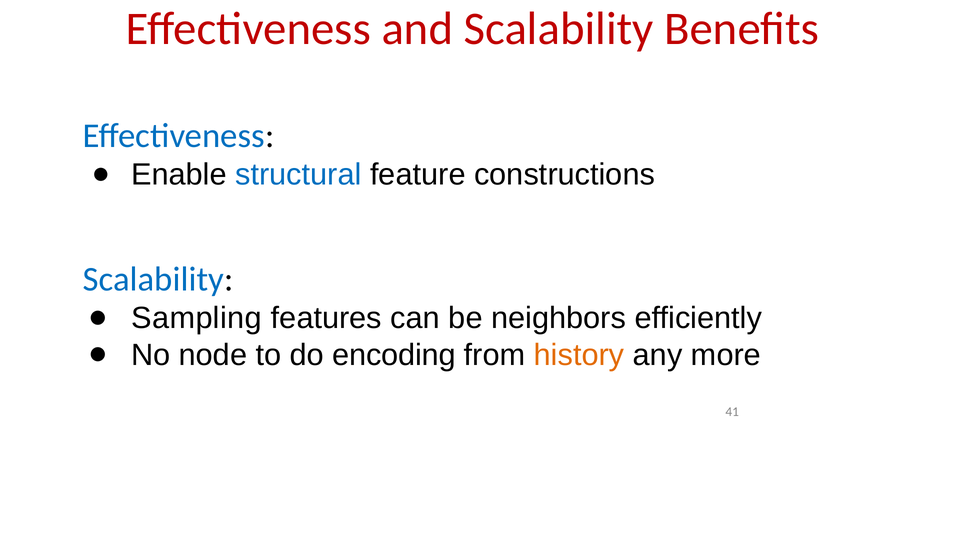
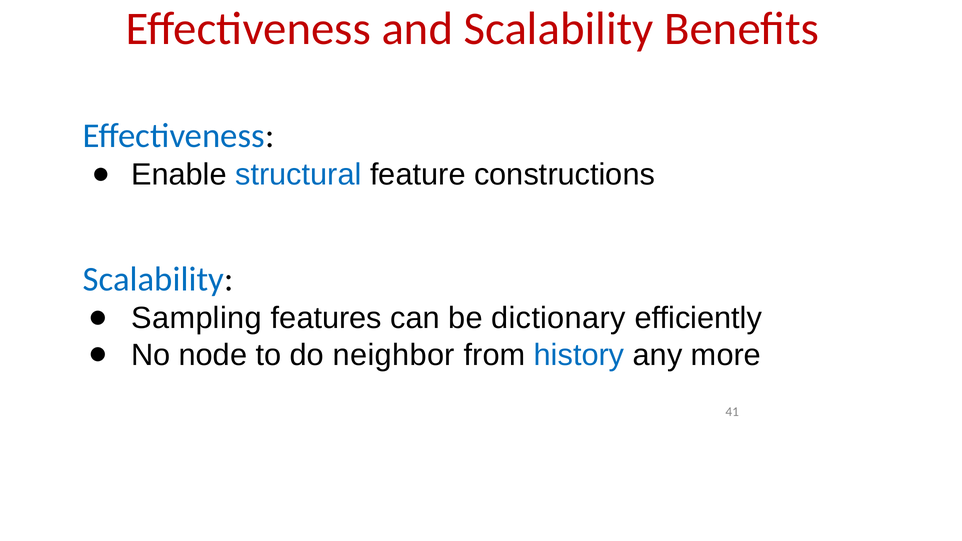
neighbors: neighbors -> dictionary
encoding: encoding -> neighbor
history colour: orange -> blue
